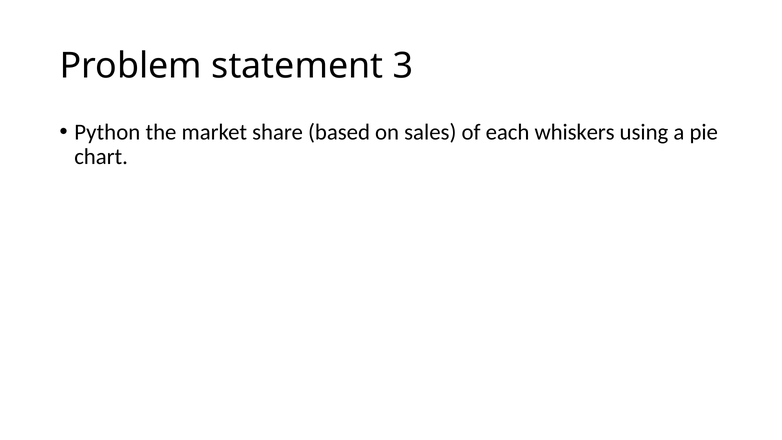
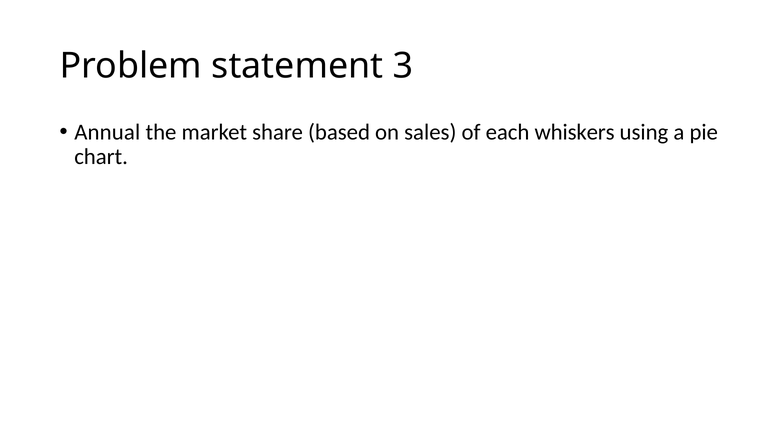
Python: Python -> Annual
